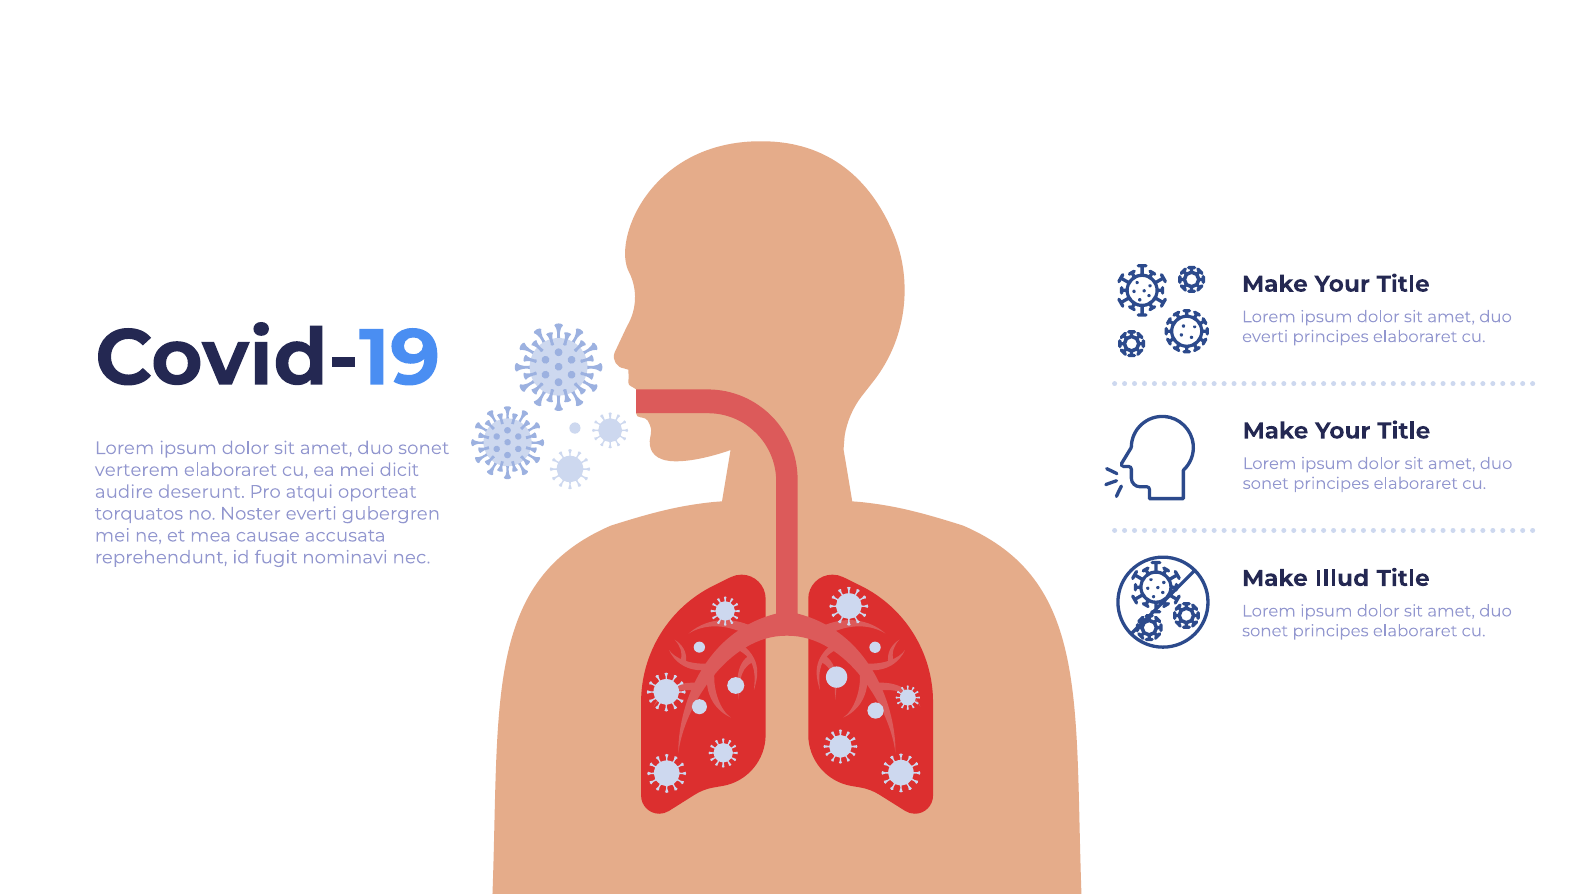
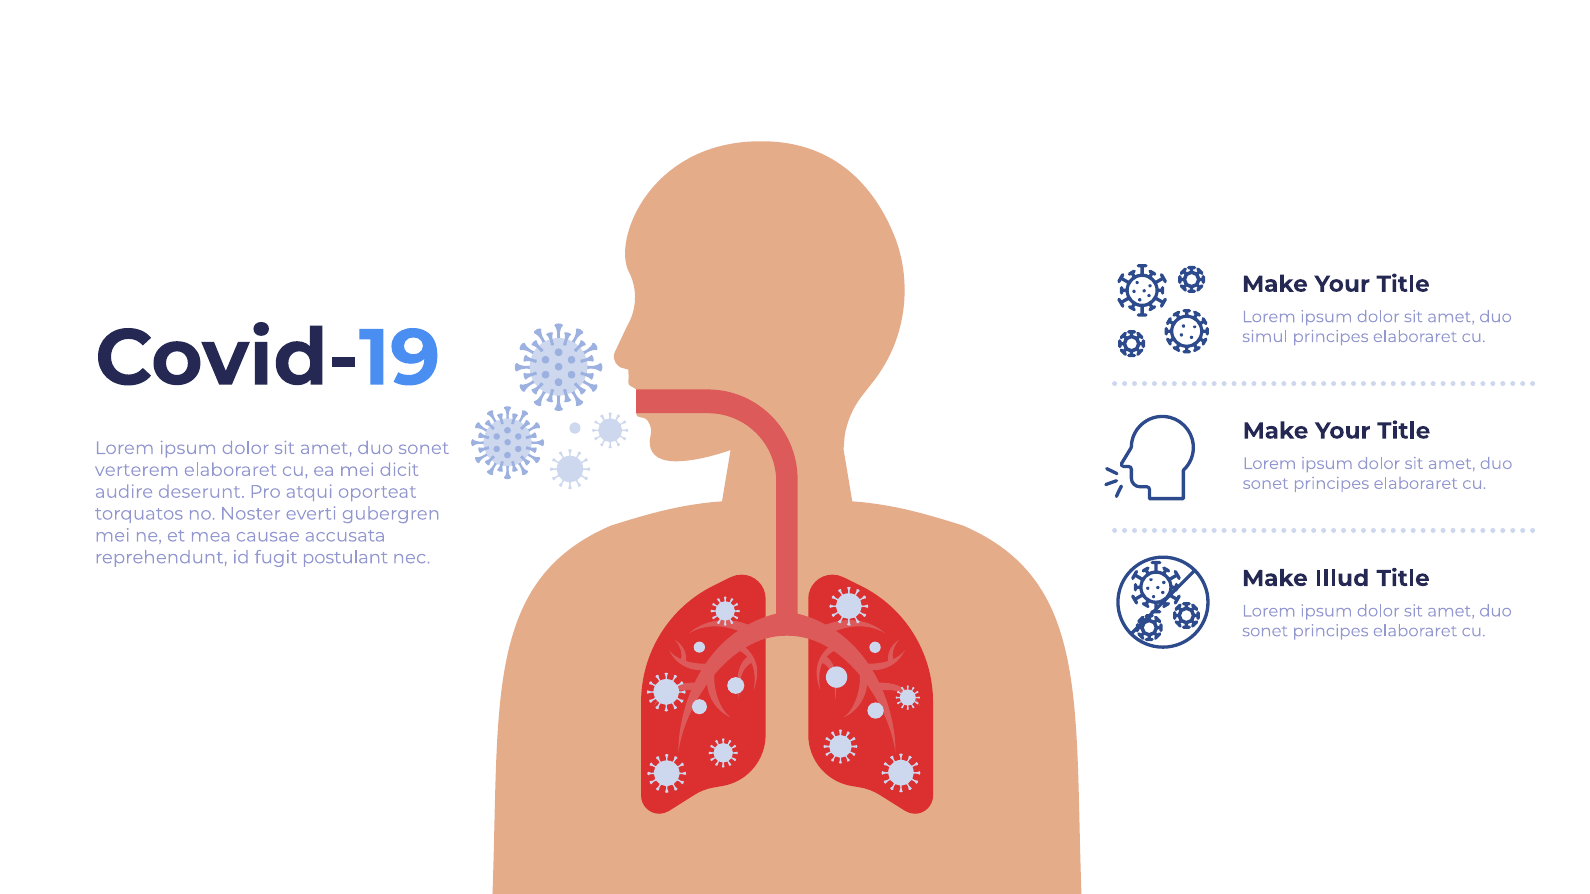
everti at (1265, 337): everti -> simul
nominavi: nominavi -> postulant
